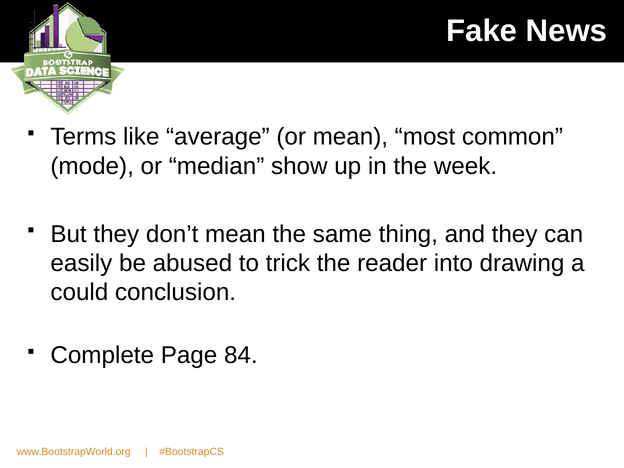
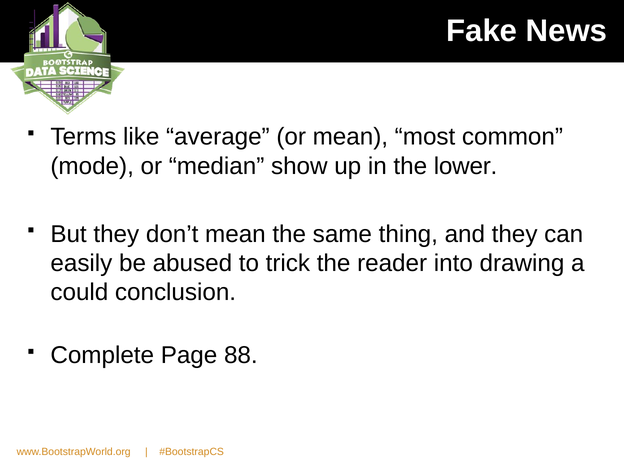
week: week -> lower
84: 84 -> 88
